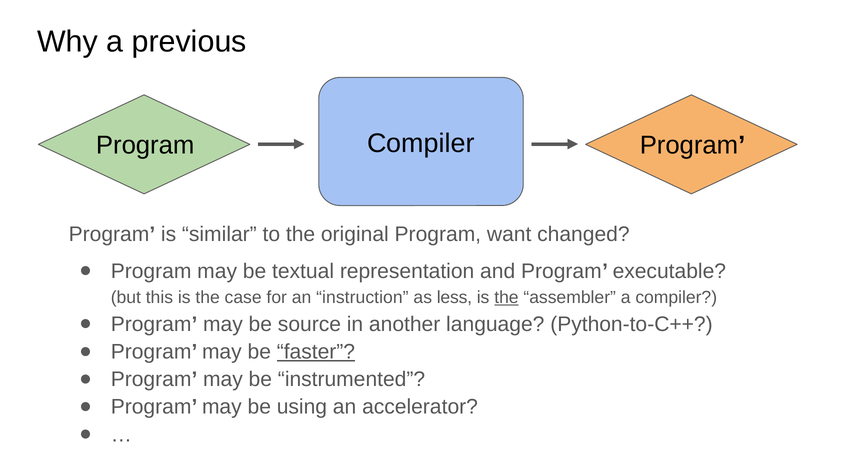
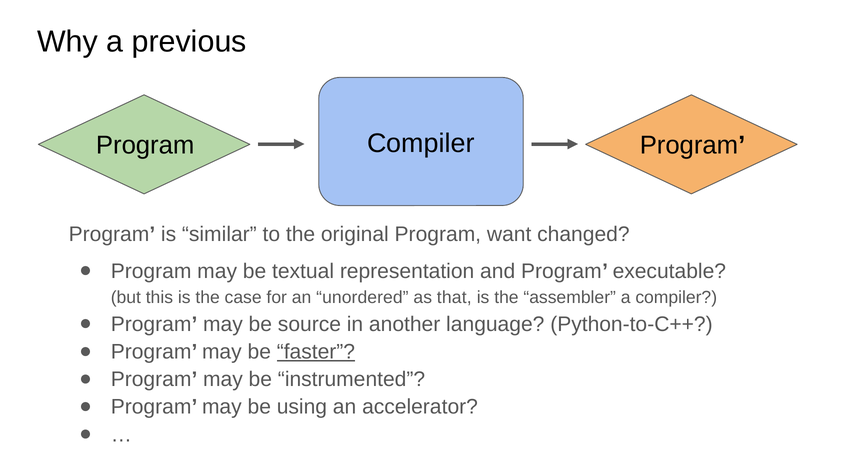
instruction: instruction -> unordered
less: less -> that
the at (506, 297) underline: present -> none
